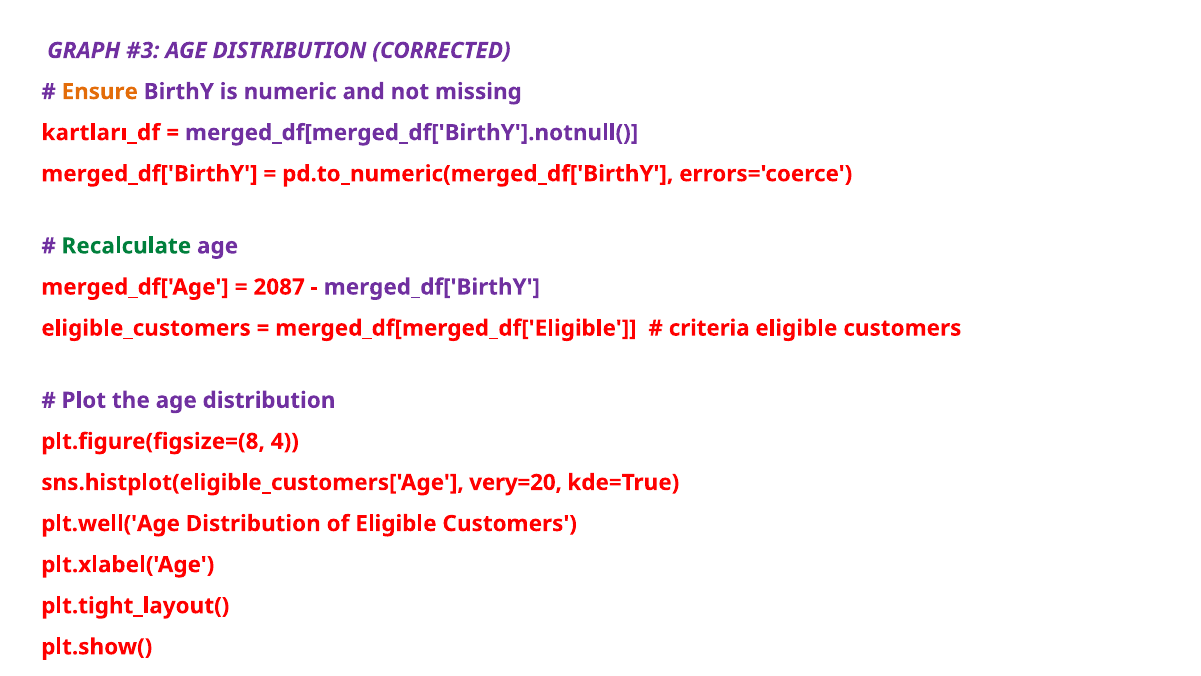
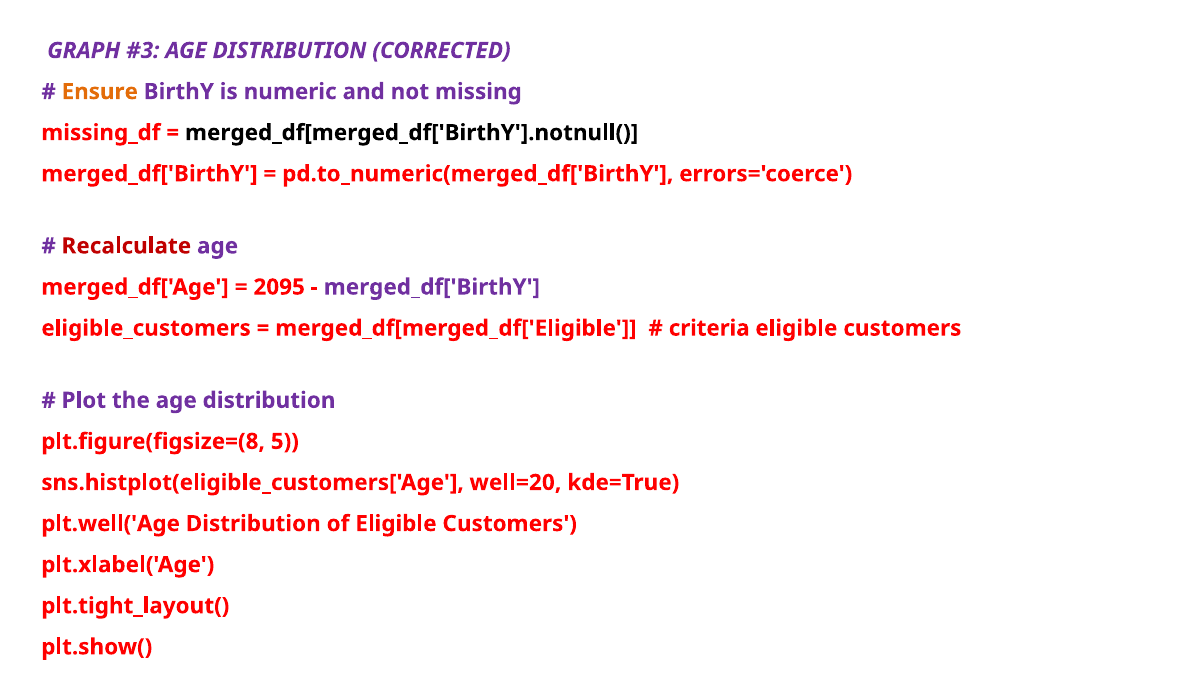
kartları_df: kartları_df -> missing_df
merged_df[merged_df['BirthY'].notnull( colour: purple -> black
Recalculate colour: green -> red
2087: 2087 -> 2095
4: 4 -> 5
very=20: very=20 -> well=20
